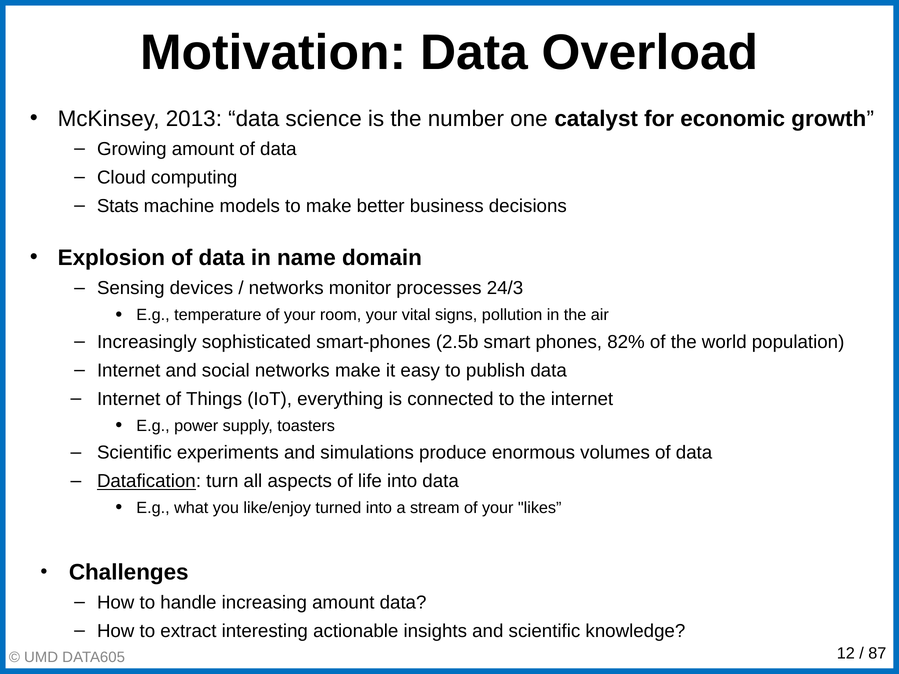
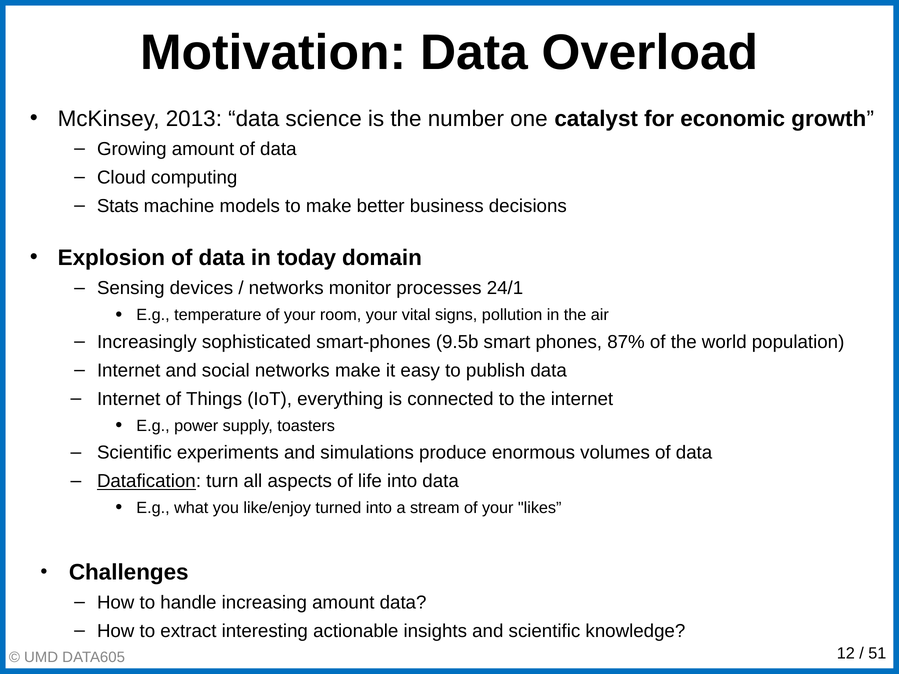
name: name -> today
24/3: 24/3 -> 24/1
2.5b: 2.5b -> 9.5b
82%: 82% -> 87%
87: 87 -> 51
